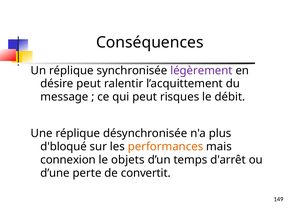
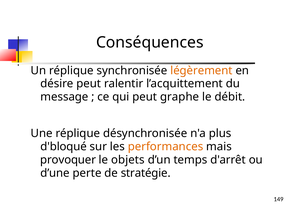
légèrement colour: purple -> orange
risques: risques -> graphe
connexion: connexion -> provoquer
convertit: convertit -> stratégie
